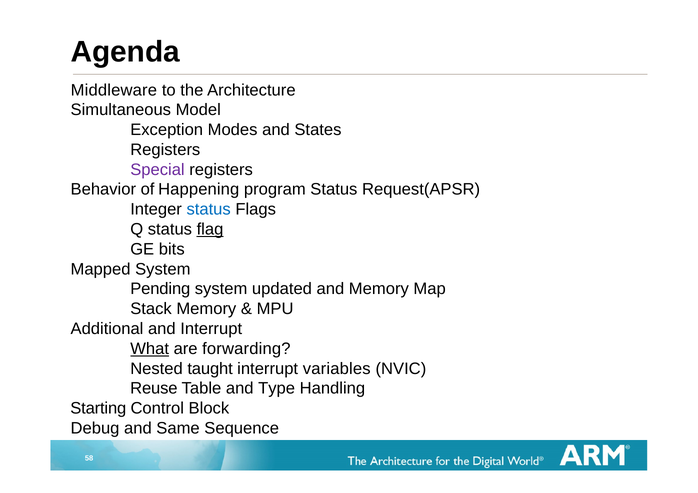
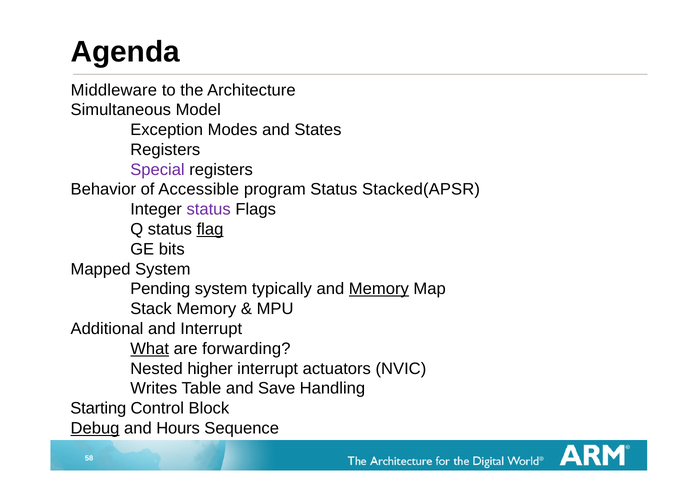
Happening: Happening -> Accessible
Request(APSR: Request(APSR -> Stacked(APSR
status at (209, 210) colour: blue -> purple
updated: updated -> typically
Memory at (379, 289) underline: none -> present
taught: taught -> higher
variables: variables -> actuators
Reuse: Reuse -> Writes
Type: Type -> Save
Debug underline: none -> present
Same: Same -> Hours
